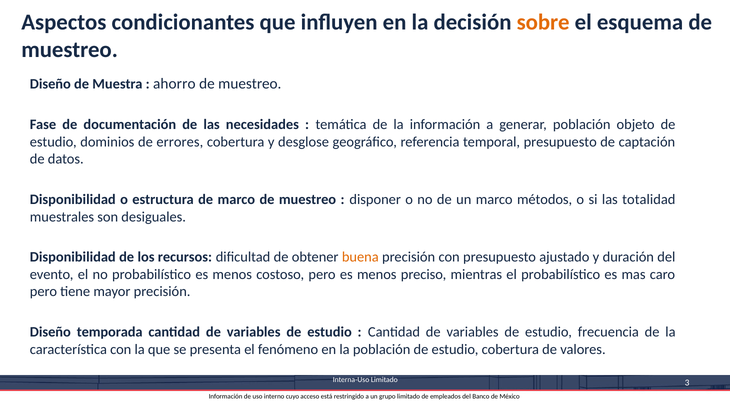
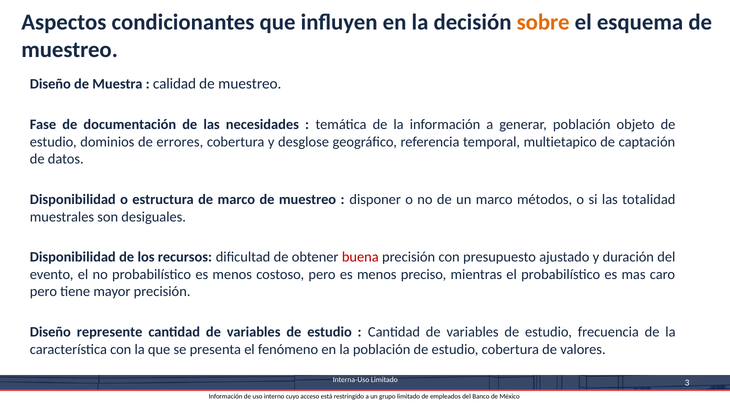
ahorro: ahorro -> calidad
temporal presupuesto: presupuesto -> multietapico
buena colour: orange -> red
temporada: temporada -> represente
